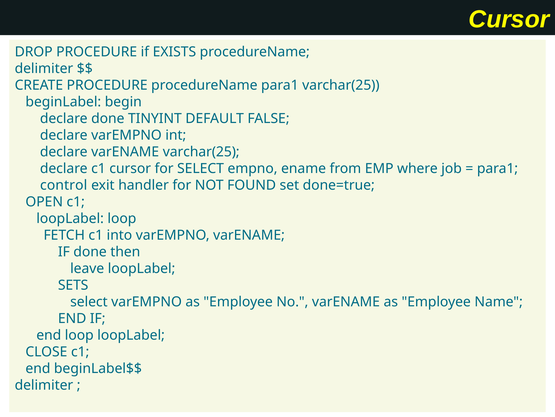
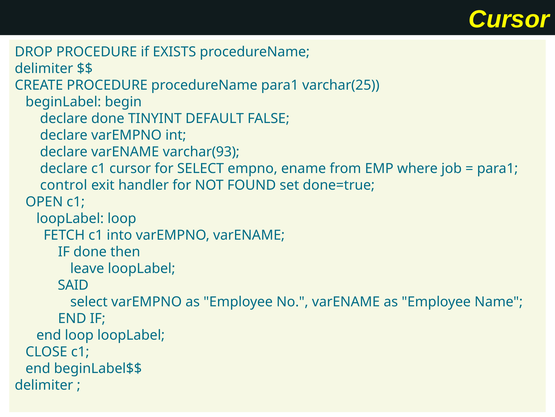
varENAME varchar(25: varchar(25 -> varchar(93
SETS: SETS -> SAID
